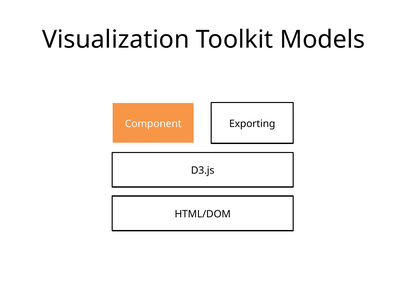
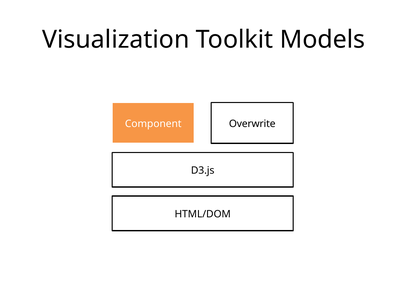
Exporting: Exporting -> Overwrite
